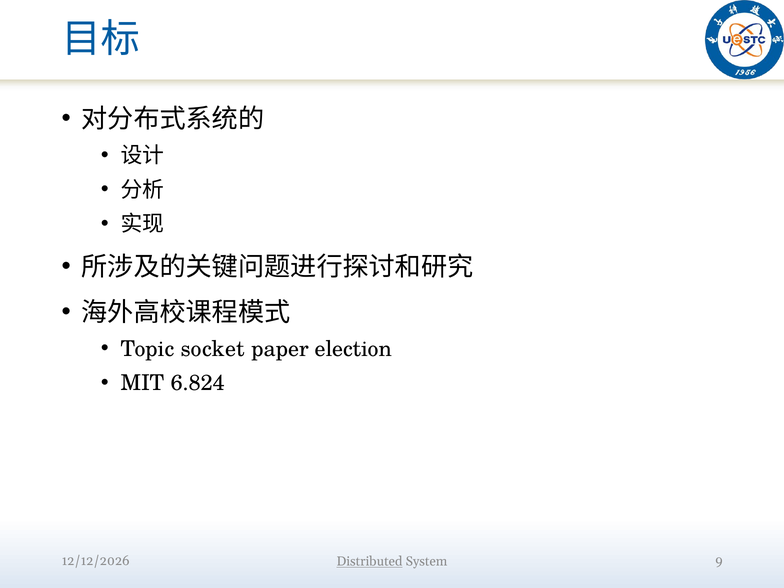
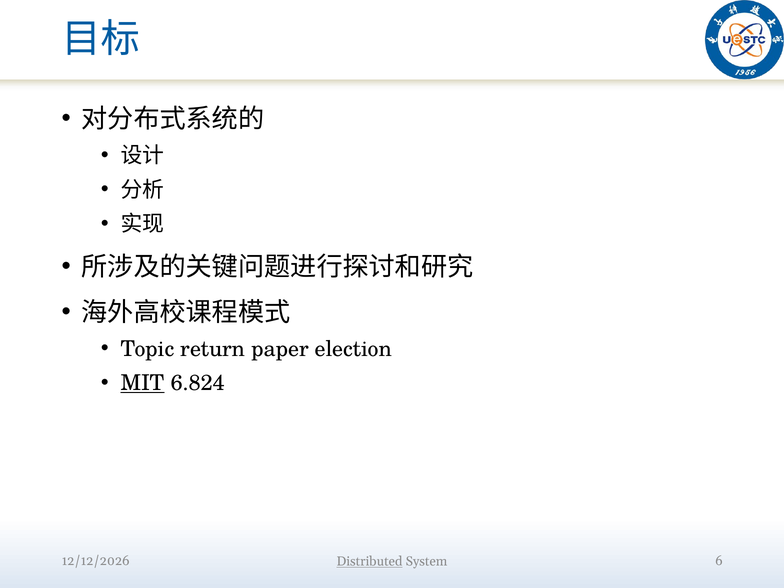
socket: socket -> return
MIT underline: none -> present
9: 9 -> 6
